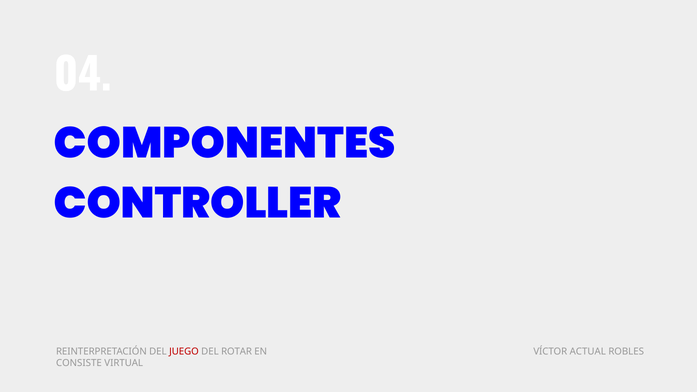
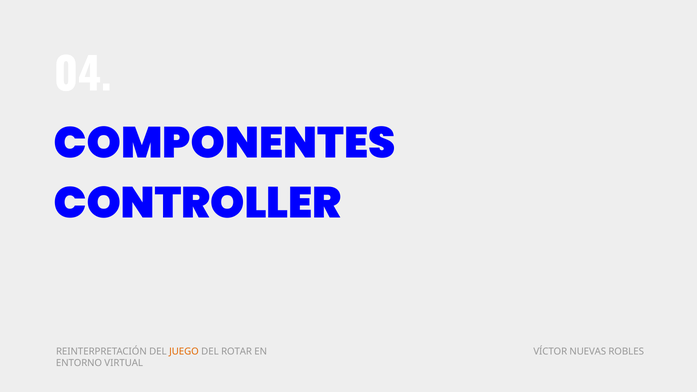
JUEGO colour: red -> orange
ACTUAL: ACTUAL -> NUEVAS
CONSISTE: CONSISTE -> ENTORNO
